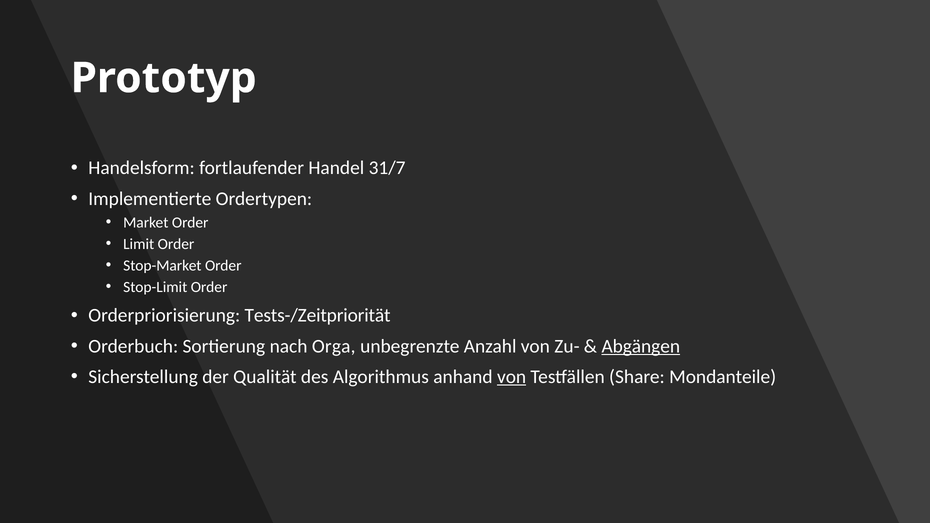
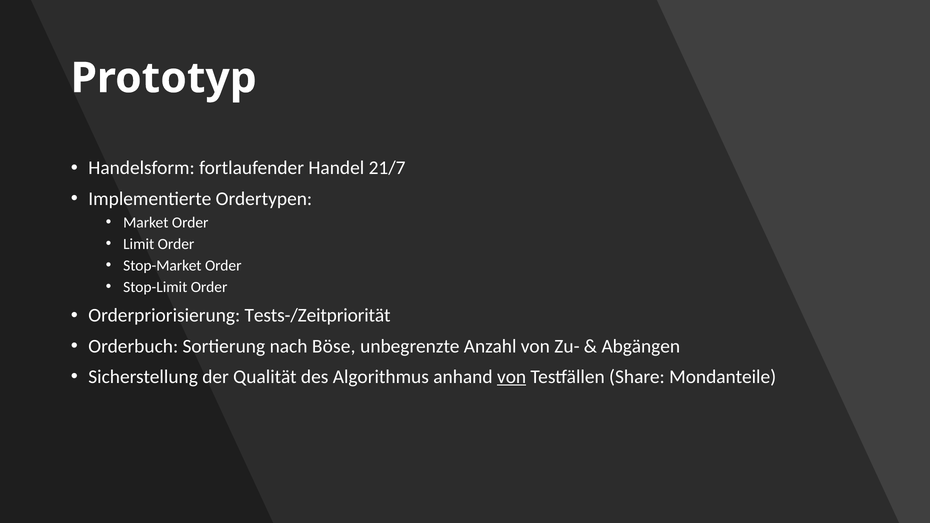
31/7: 31/7 -> 21/7
Orga: Orga -> Böse
Abgängen underline: present -> none
